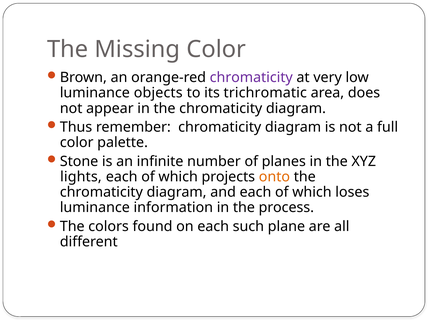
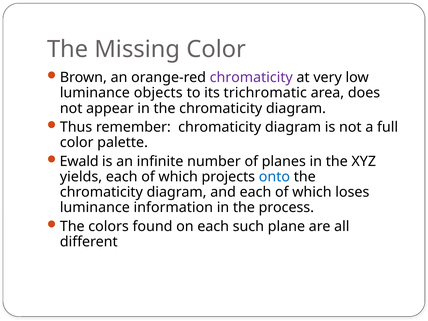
Stone: Stone -> Ewald
lights: lights -> yields
onto colour: orange -> blue
